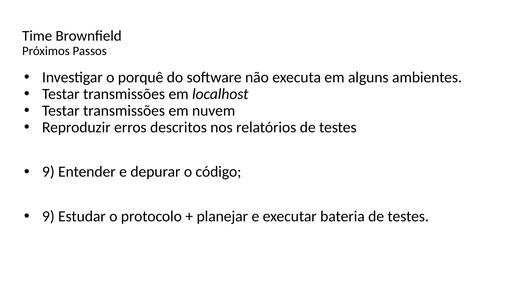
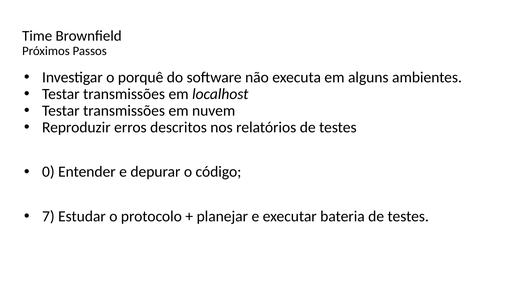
9 at (48, 172): 9 -> 0
9 at (48, 217): 9 -> 7
